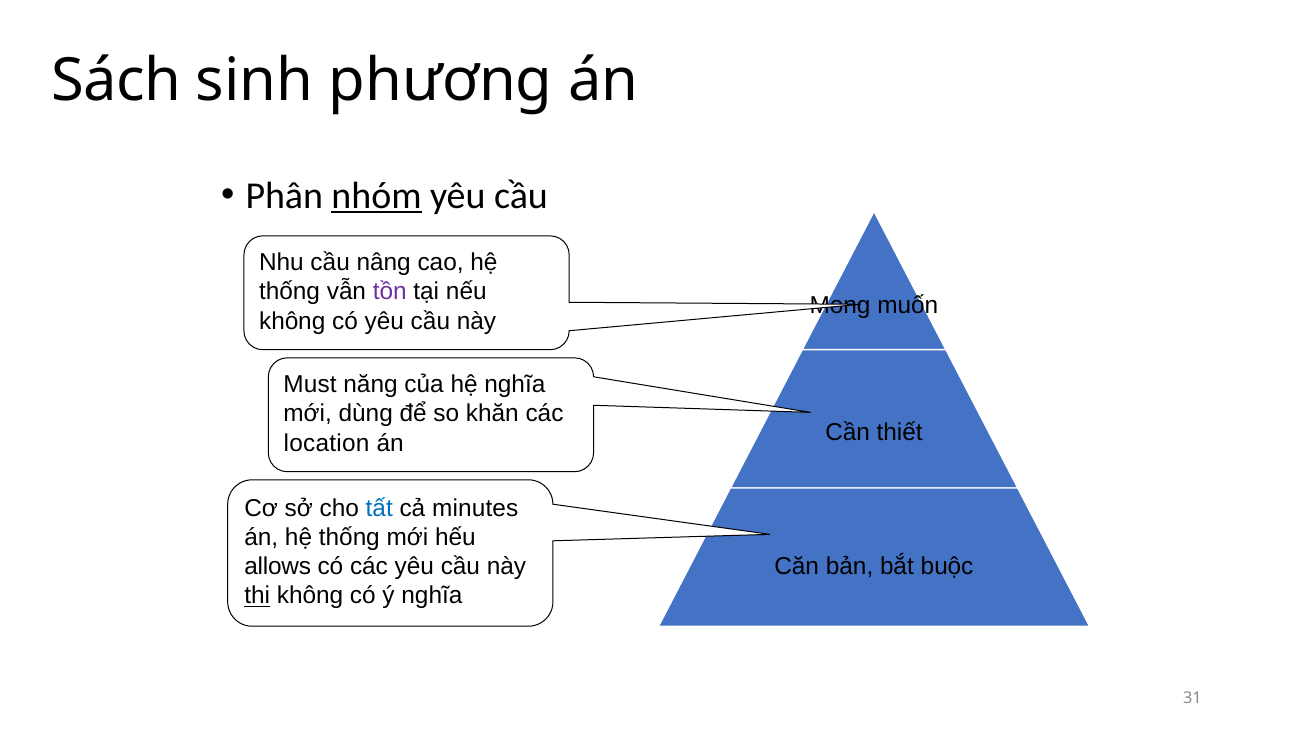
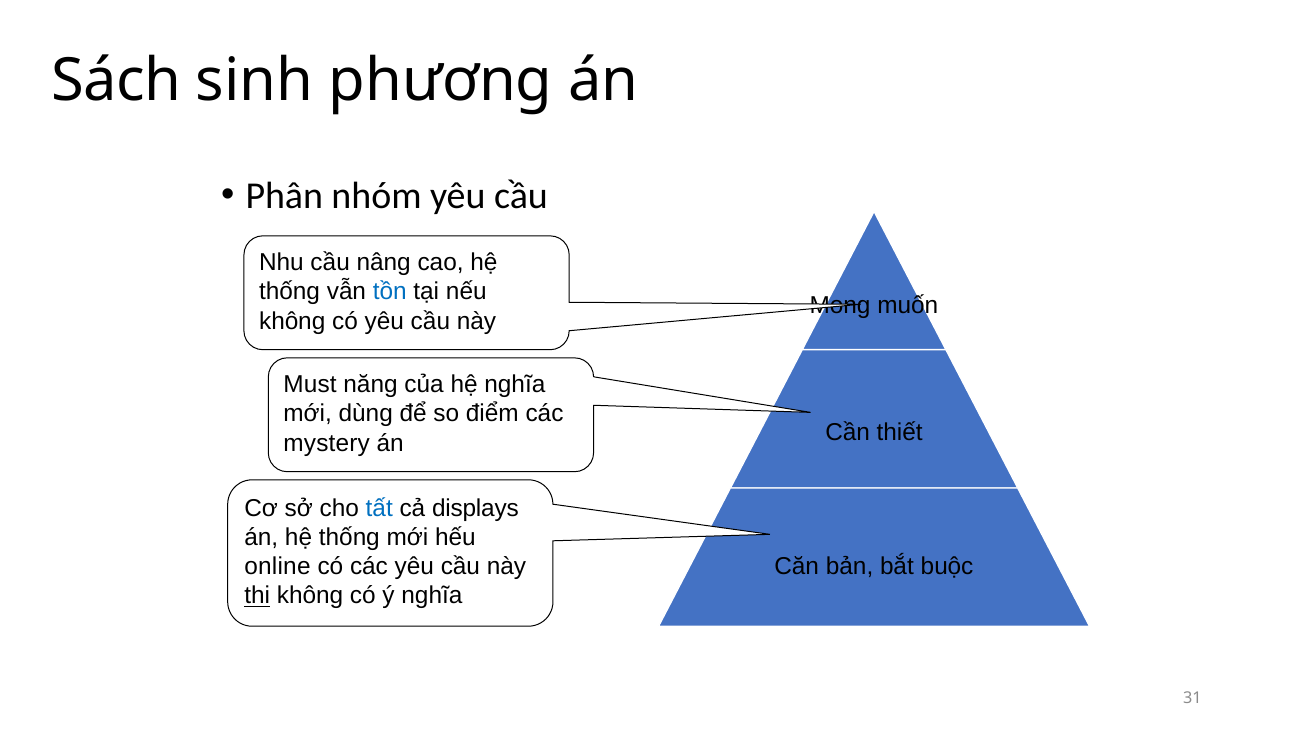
nhóm underline: present -> none
tồn colour: purple -> blue
khăn: khăn -> điểm
location: location -> mystery
minutes: minutes -> displays
allows: allows -> online
